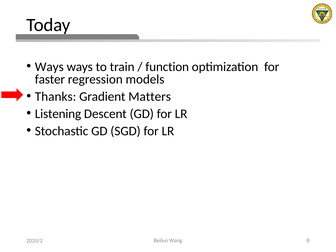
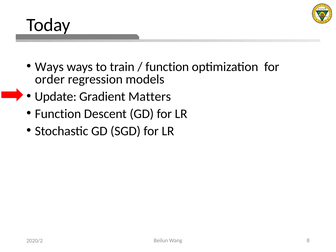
faster: faster -> order
Thanks: Thanks -> Update
Listening at (58, 114): Listening -> Function
